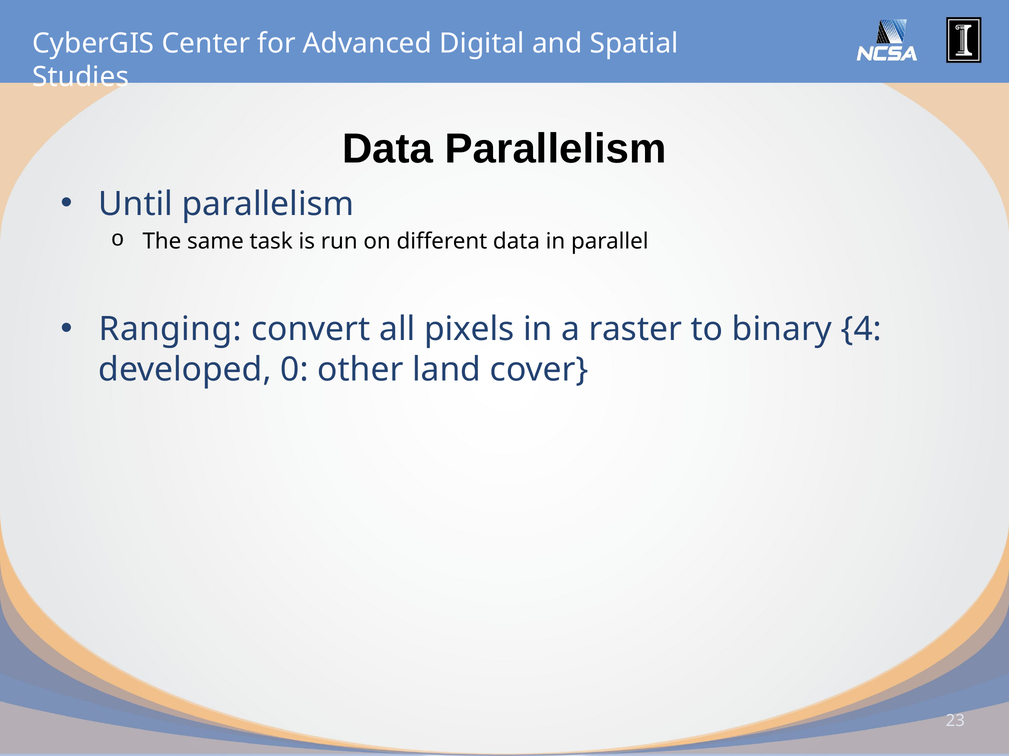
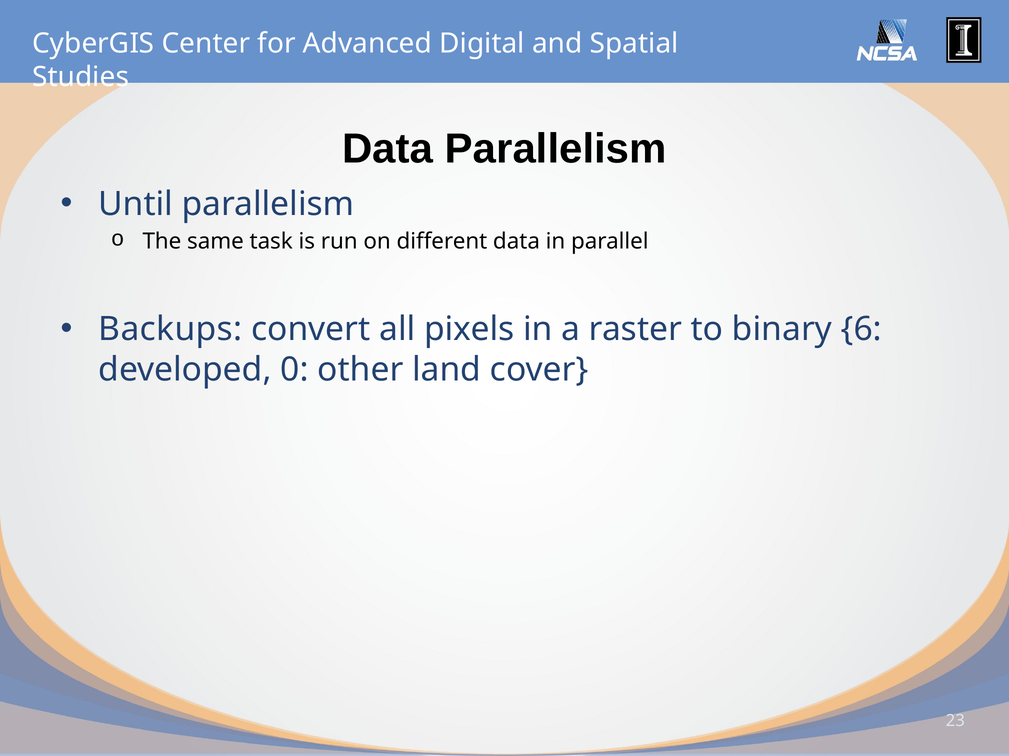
Ranging: Ranging -> Backups
4: 4 -> 6
